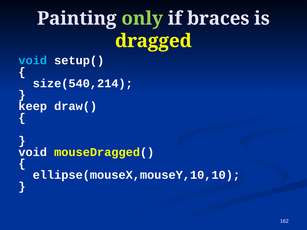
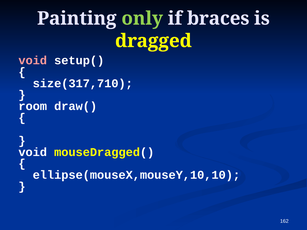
void at (33, 60) colour: light blue -> pink
size(540,214: size(540,214 -> size(317,710
keep: keep -> room
